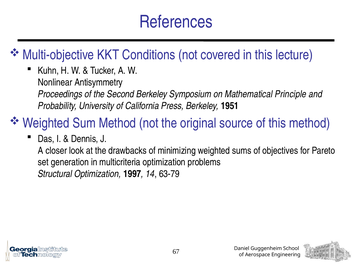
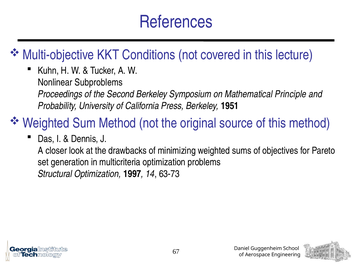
Antisymmetry: Antisymmetry -> Subproblems
63-79: 63-79 -> 63-73
